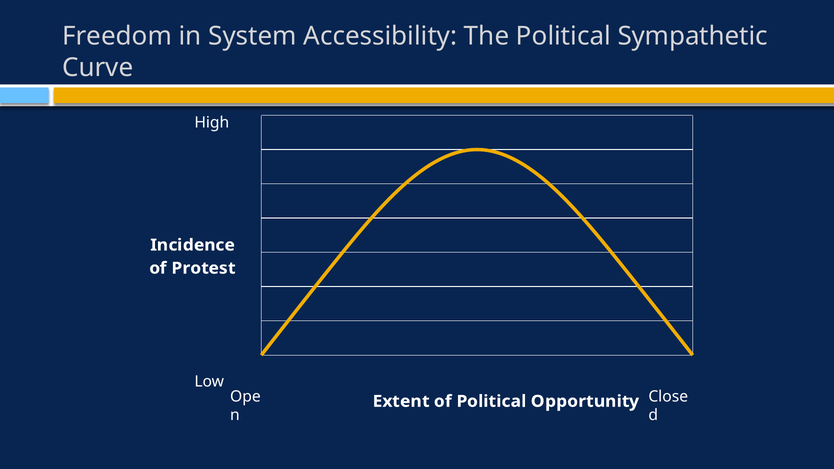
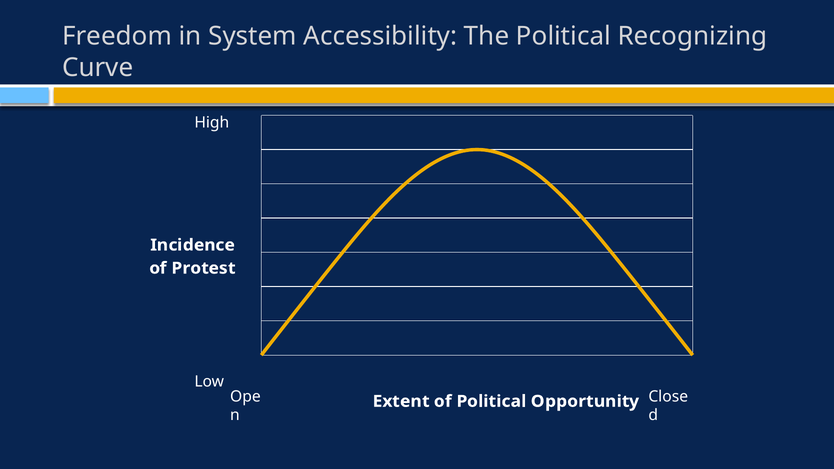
Sympathetic: Sympathetic -> Recognizing
